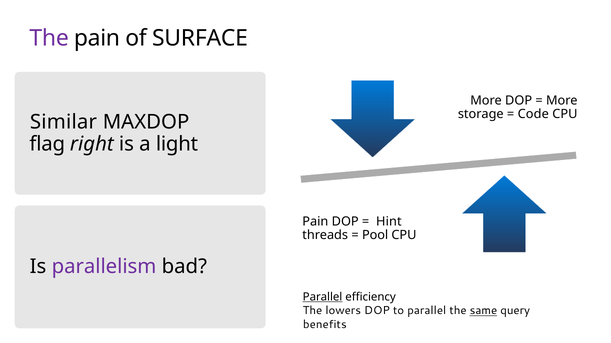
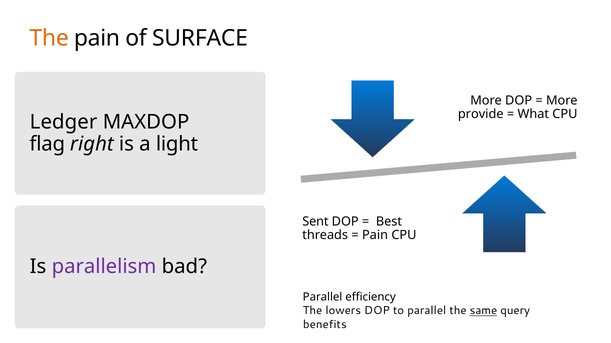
The at (49, 38) colour: purple -> orange
storage: storage -> provide
Code: Code -> What
Similar: Similar -> Ledger
Pain at (315, 222): Pain -> Sent
Hint: Hint -> Best
Pool at (375, 236): Pool -> Pain
Parallel at (323, 298) underline: present -> none
